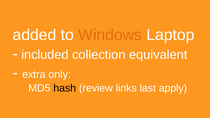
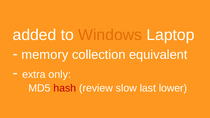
included: included -> memory
hash colour: black -> red
links: links -> slow
apply: apply -> lower
